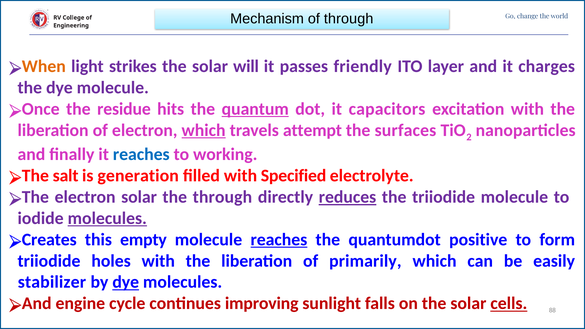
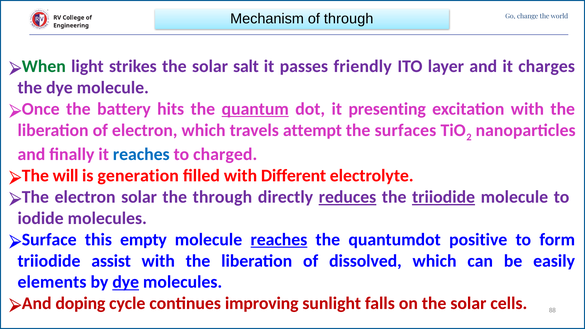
When colour: orange -> green
will: will -> salt
residue: residue -> battery
capacitors: capacitors -> presenting
which at (204, 130) underline: present -> none
working: working -> charged
salt: salt -> will
Specified: Specified -> Different
triiodide at (444, 197) underline: none -> present
molecules at (107, 218) underline: present -> none
Creates: Creates -> Surface
holes: holes -> assist
primarily: primarily -> dissolved
stabilizer: stabilizer -> elements
engine: engine -> doping
cells underline: present -> none
